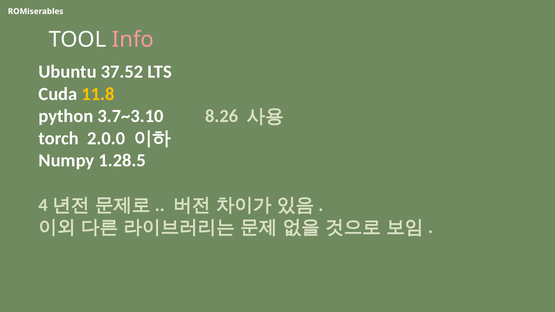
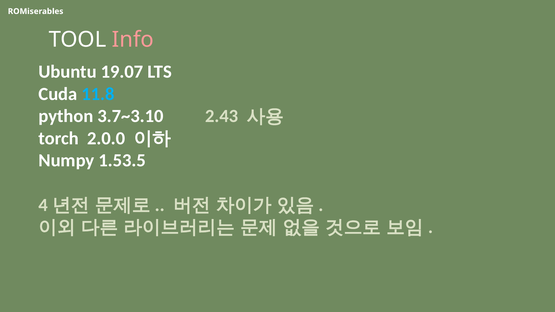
37.52: 37.52 -> 19.07
11.8 colour: yellow -> light blue
8.26: 8.26 -> 2.43
1.28.5: 1.28.5 -> 1.53.5
